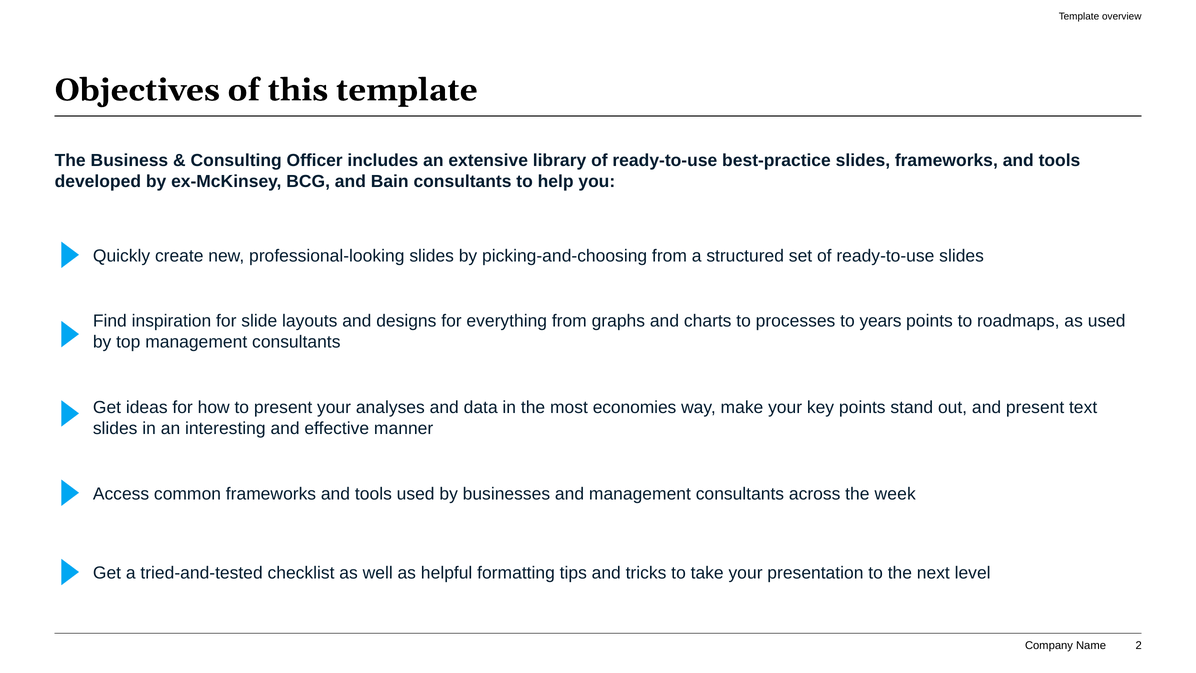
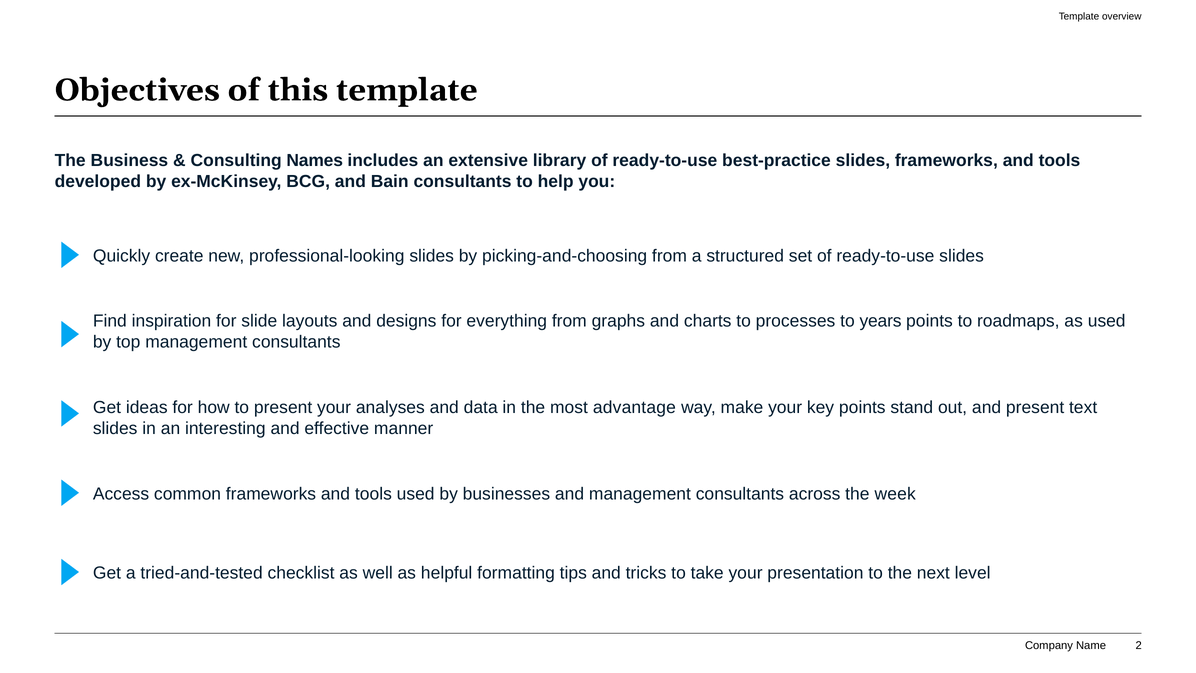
Officer: Officer -> Names
economies: economies -> advantage
